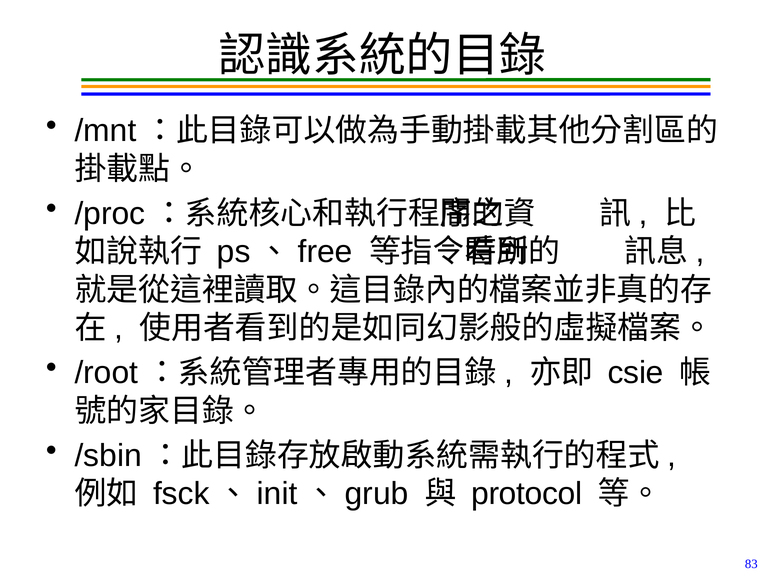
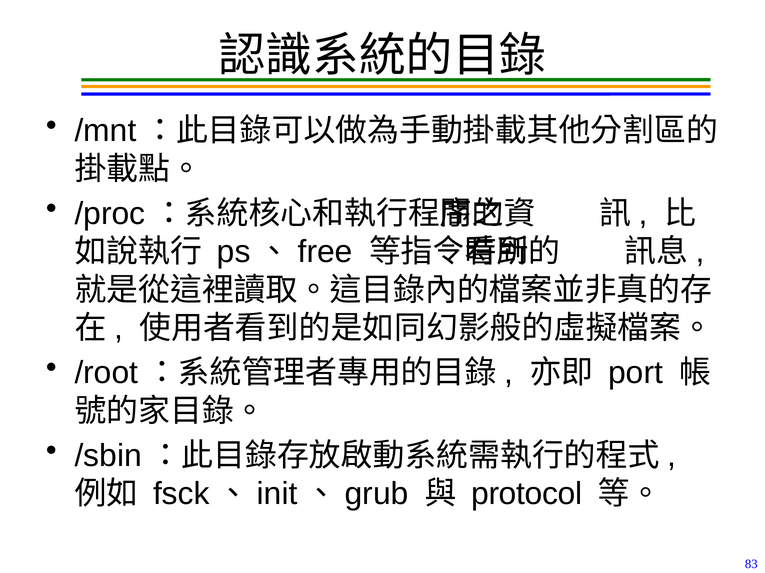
csie: csie -> port
